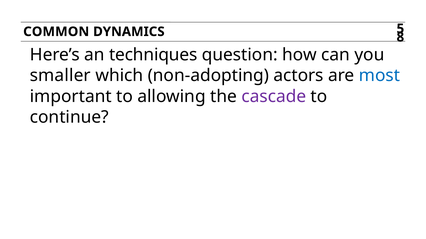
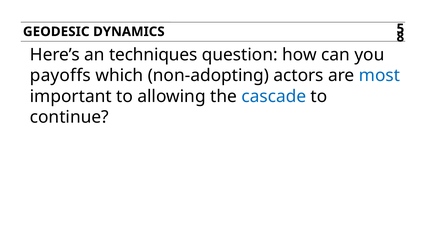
COMMON: COMMON -> GEODESIC
smaller: smaller -> payoffs
cascade colour: purple -> blue
